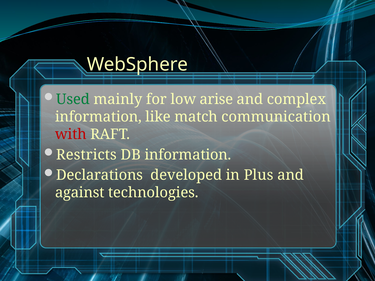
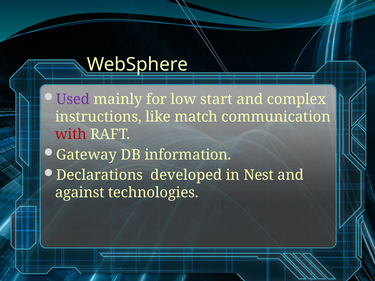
Used colour: green -> purple
arise: arise -> start
information at (98, 117): information -> instructions
Restricts: Restricts -> Gateway
Plus: Plus -> Nest
